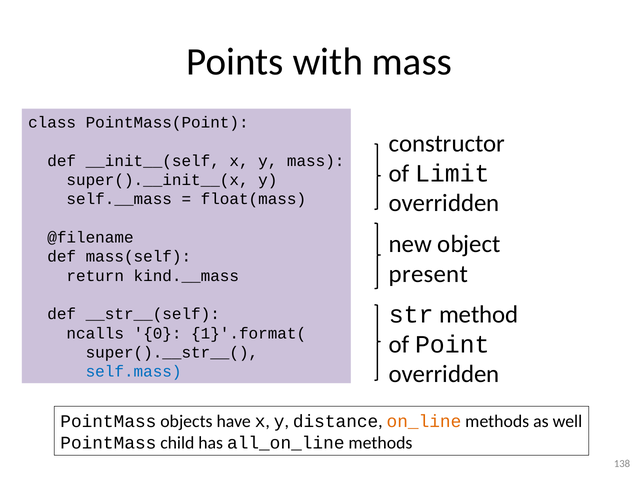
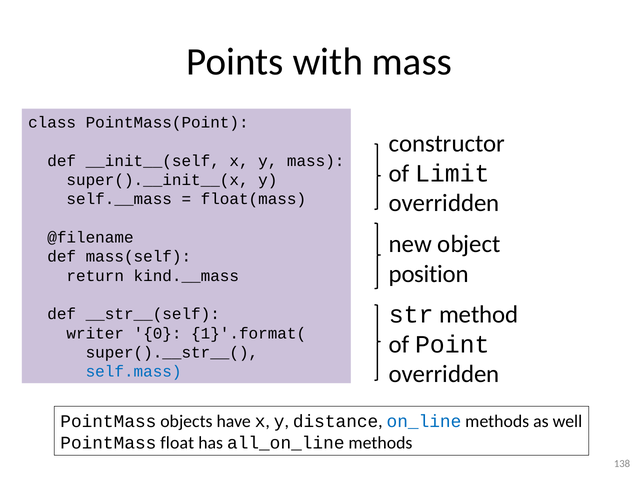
present: present -> position
ncalls: ncalls -> writer
on_line colour: orange -> blue
child: child -> float
